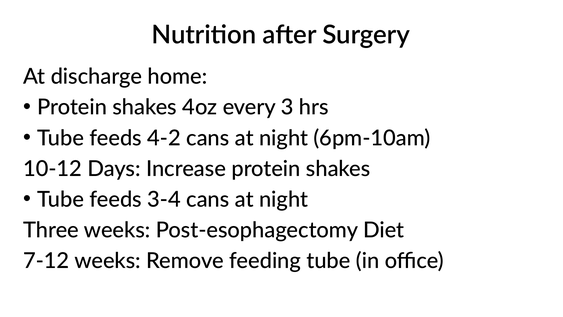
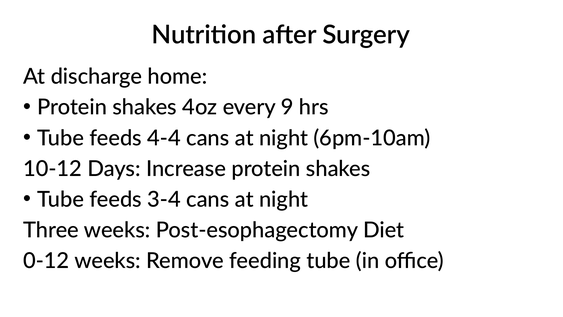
3: 3 -> 9
4-2: 4-2 -> 4-4
7-12: 7-12 -> 0-12
